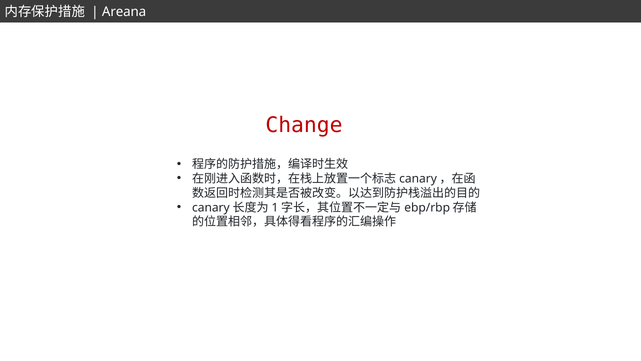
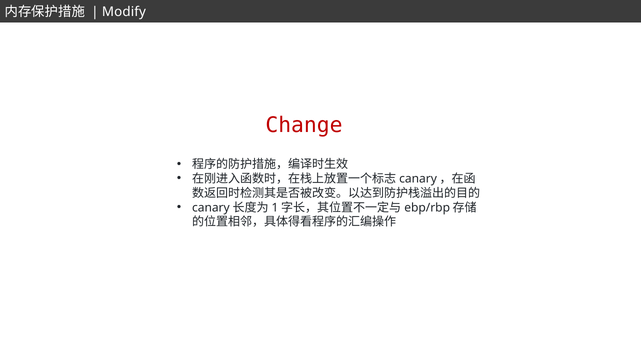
Areana: Areana -> Modify
